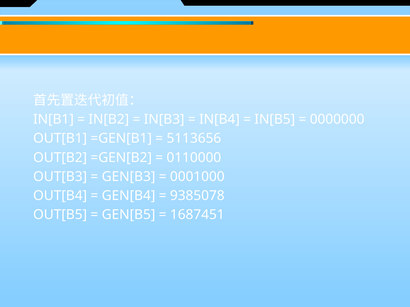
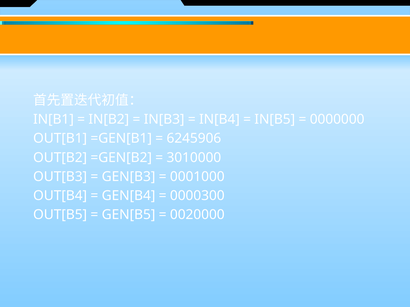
5113656: 5113656 -> 6245906
0110000: 0110000 -> 3010000
9385078: 9385078 -> 0000300
1687451: 1687451 -> 0020000
